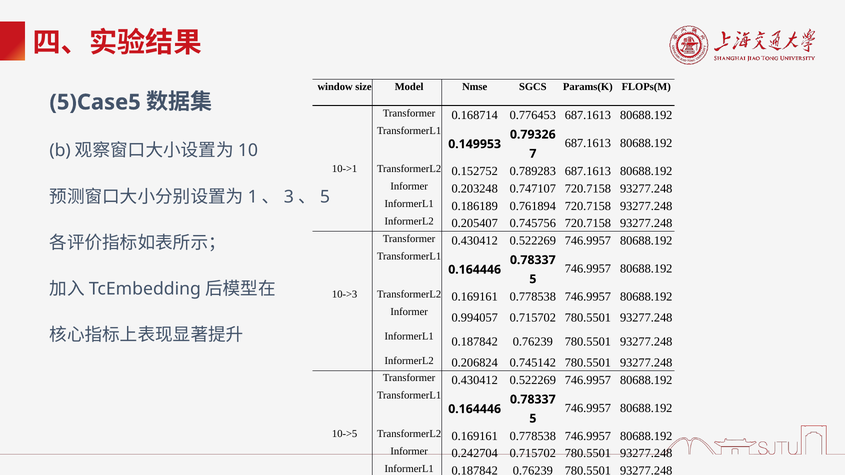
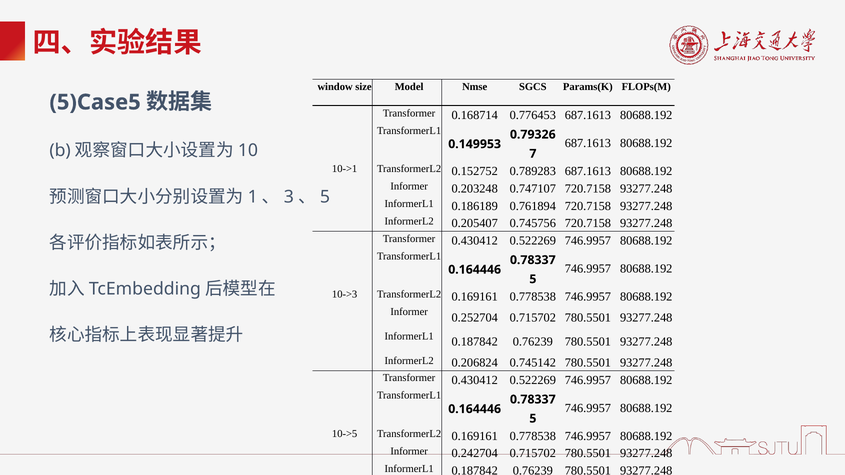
0.994057: 0.994057 -> 0.252704
